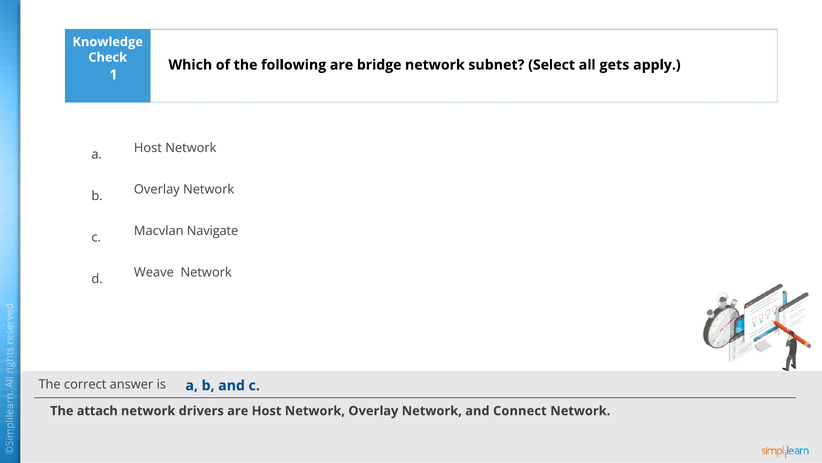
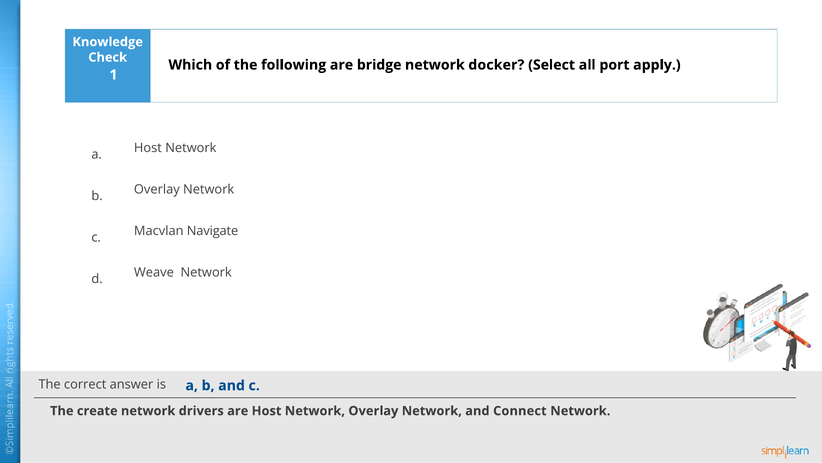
subnet: subnet -> docker
gets: gets -> port
attach: attach -> create
